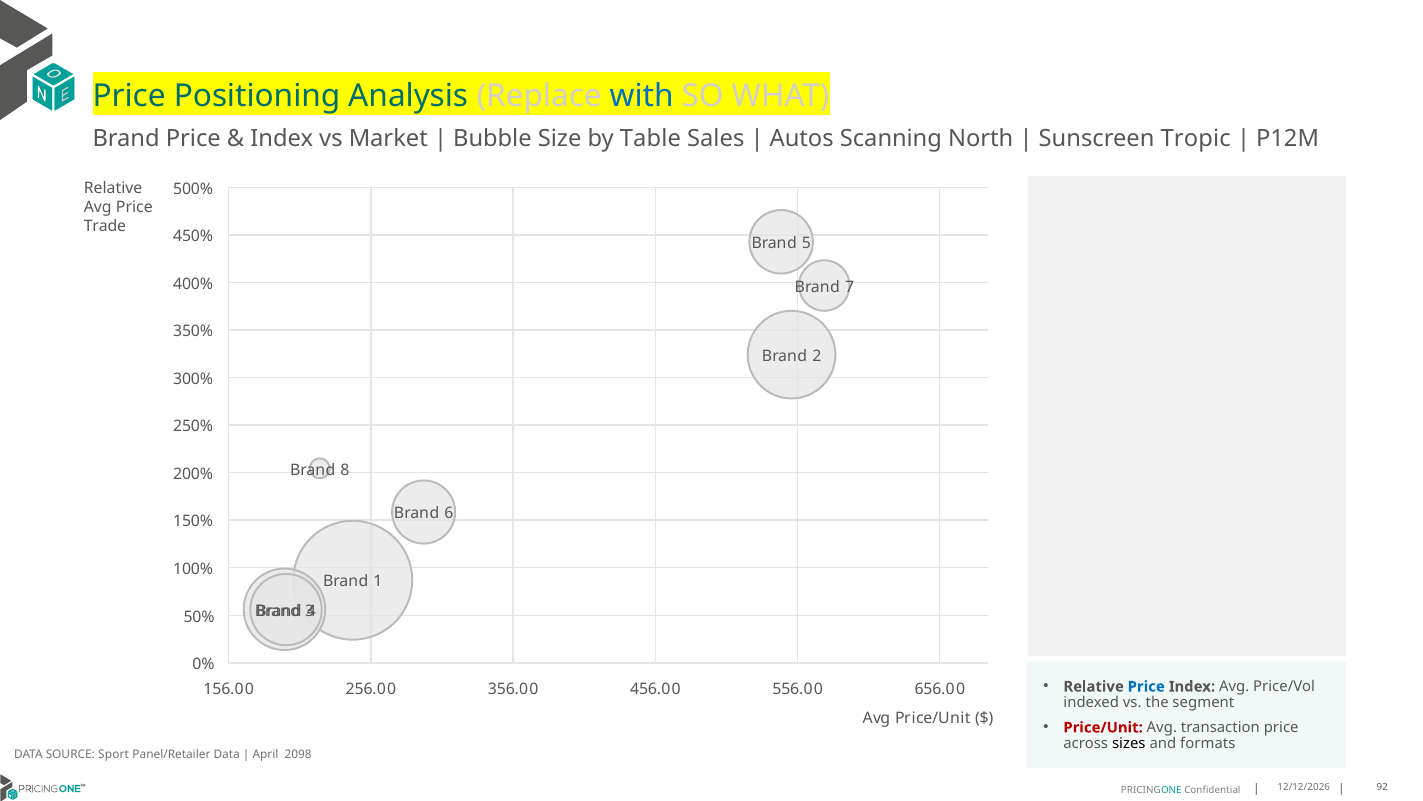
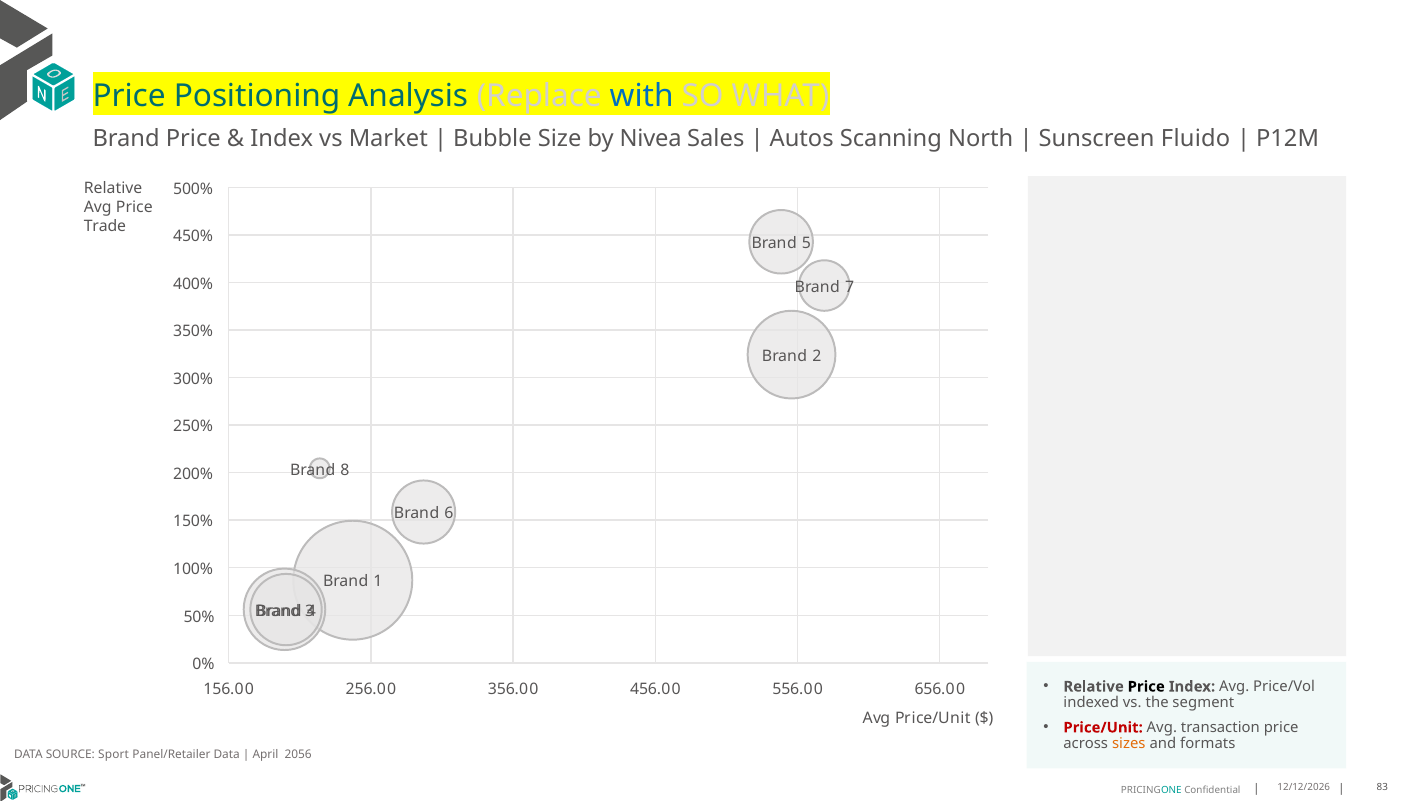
Table: Table -> Nivea
Tropic: Tropic -> Fluido
Price at (1146, 686) colour: blue -> black
sizes colour: black -> orange
2098: 2098 -> 2056
92: 92 -> 83
